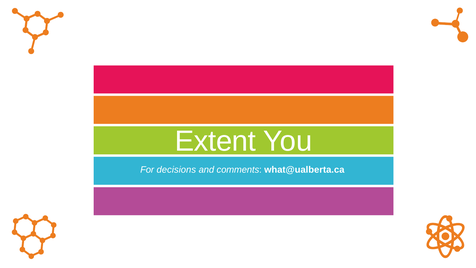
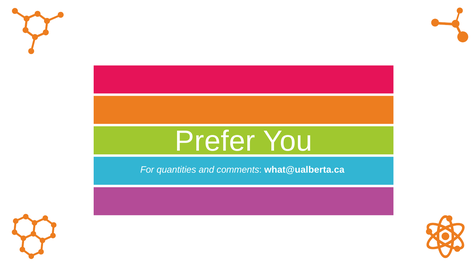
Extent: Extent -> Prefer
decisions: decisions -> quantities
